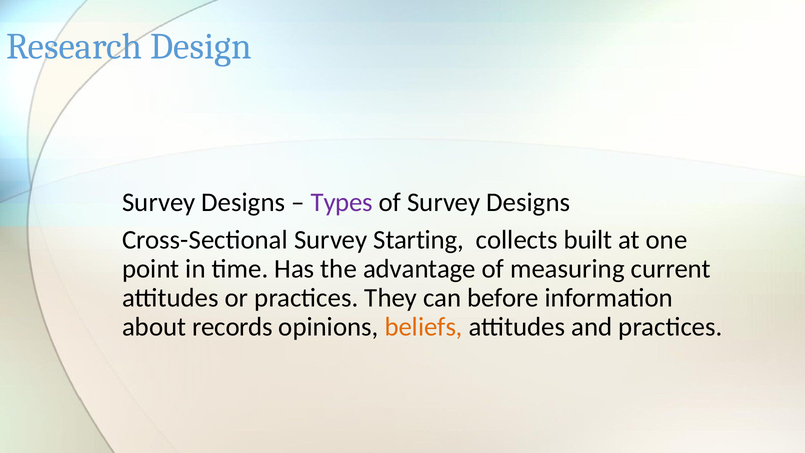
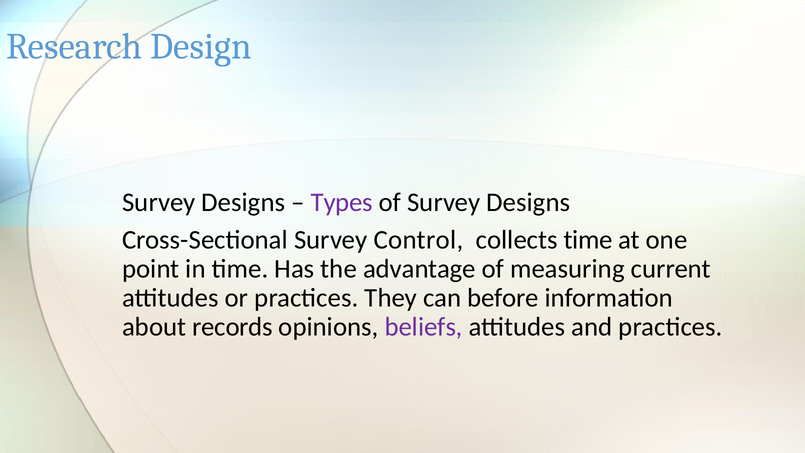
Starting: Starting -> Control
collects built: built -> time
beliefs colour: orange -> purple
